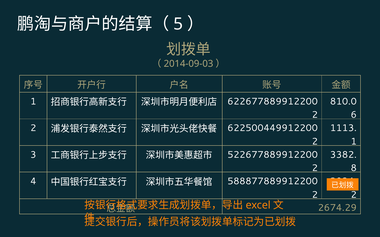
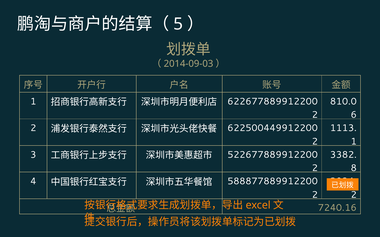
2674.29: 2674.29 -> 7240.16
